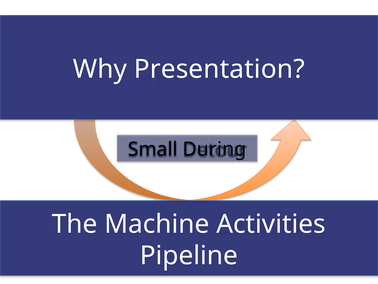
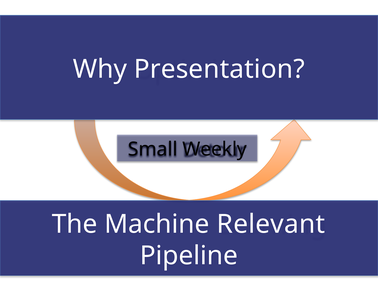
During: During -> Weekly
Activities: Activities -> Relevant
